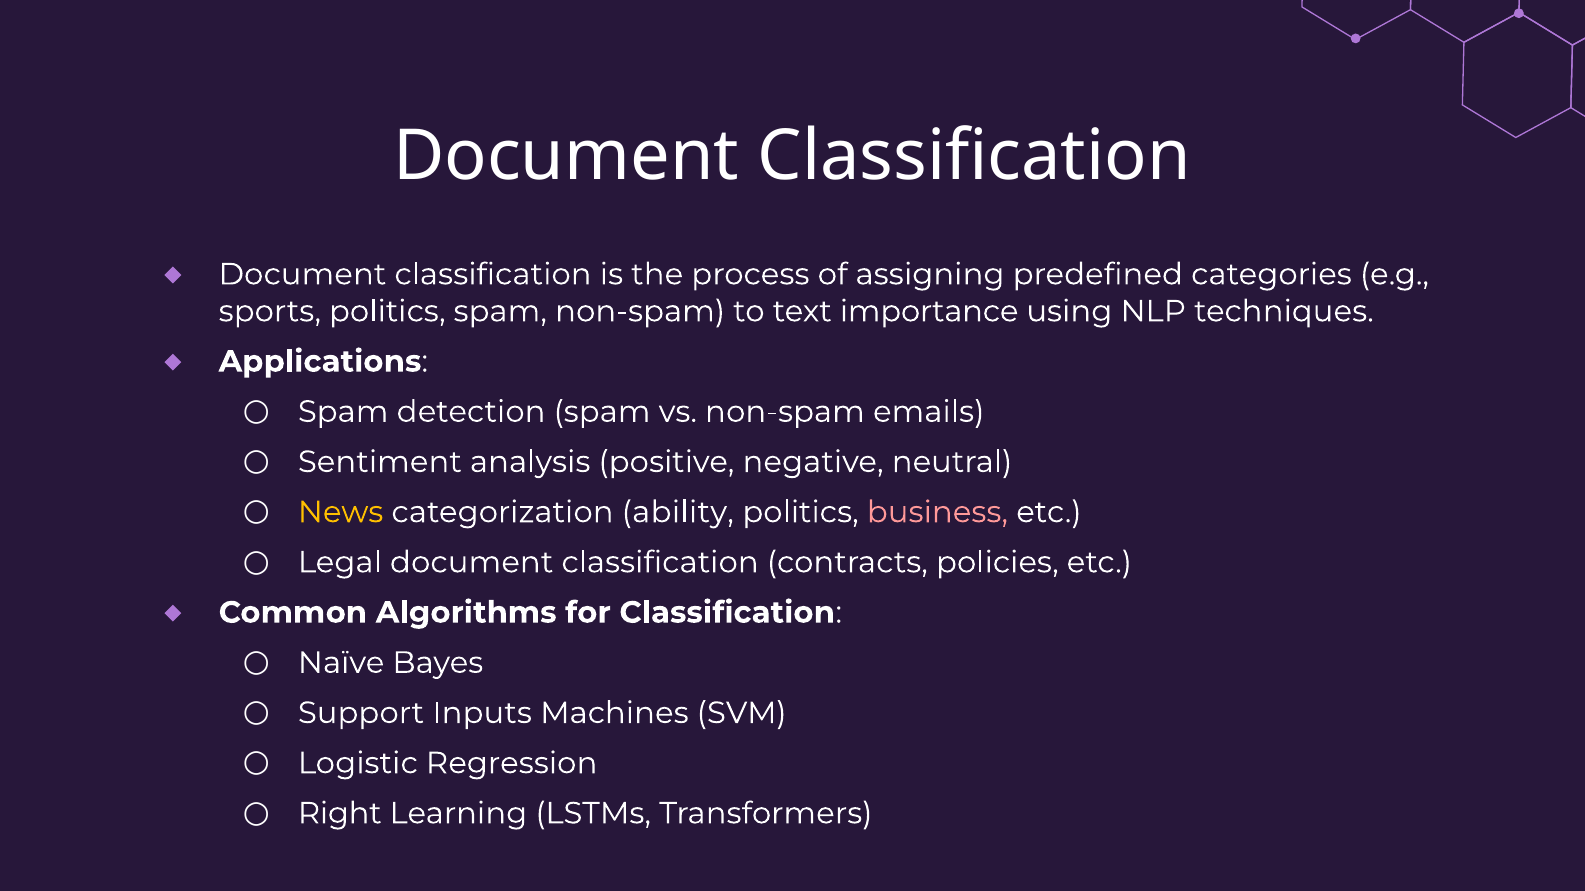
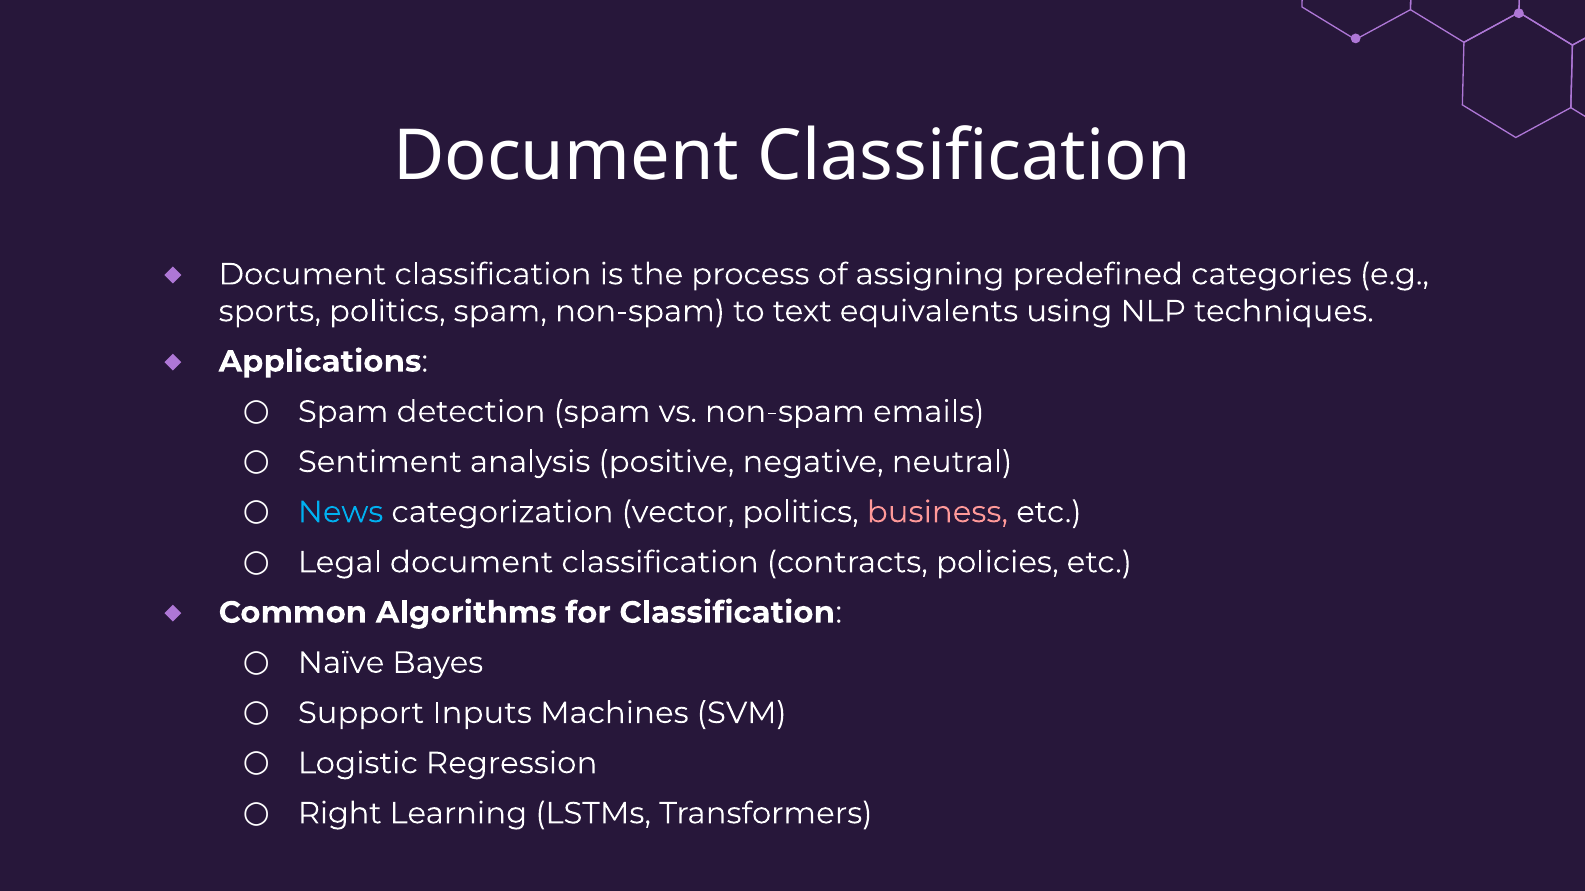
importance: importance -> equivalents
News colour: yellow -> light blue
ability: ability -> vector
